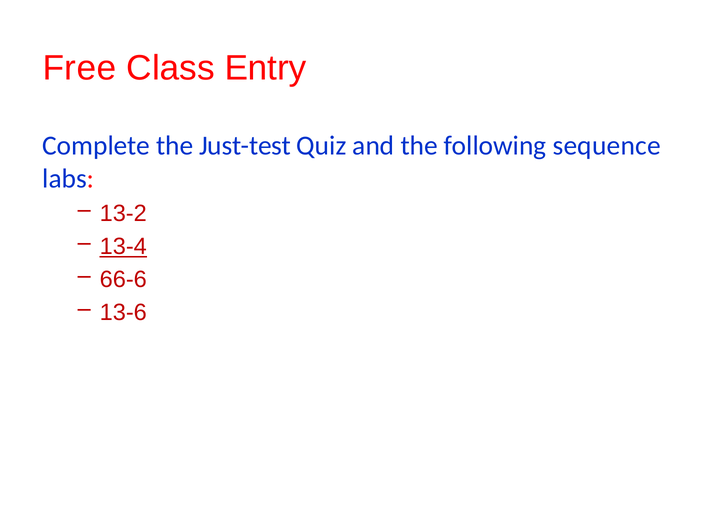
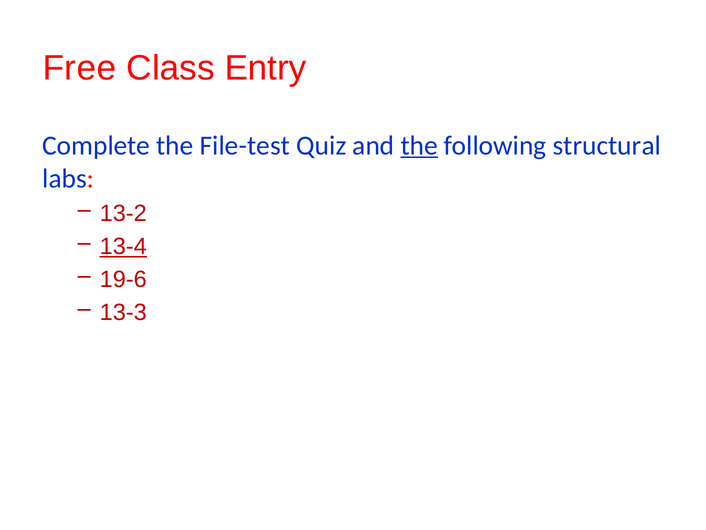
Just-test: Just-test -> File-test
the at (419, 145) underline: none -> present
sequence: sequence -> structural
66-6: 66-6 -> 19-6
13-6: 13-6 -> 13-3
